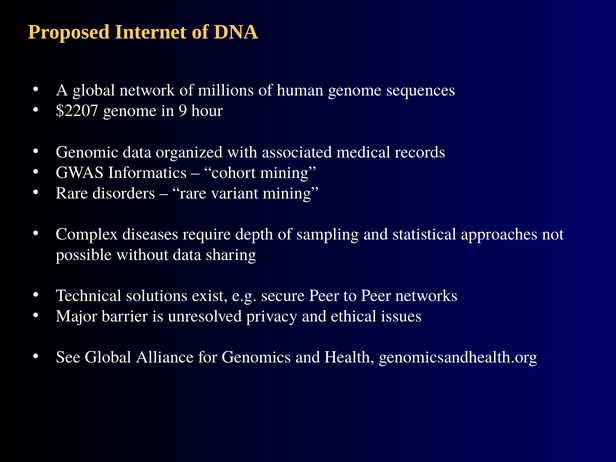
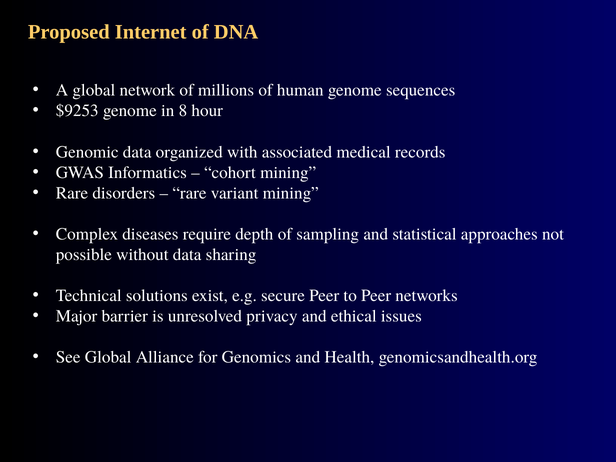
$2207: $2207 -> $9253
9: 9 -> 8
